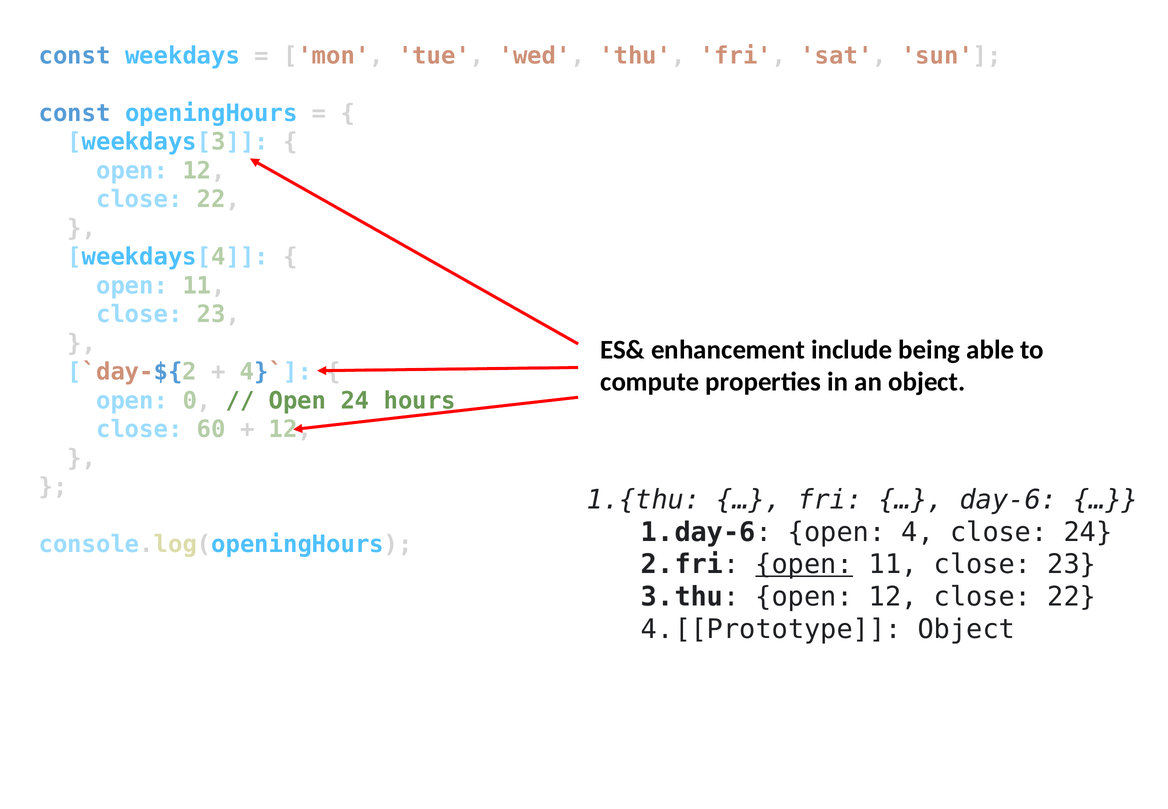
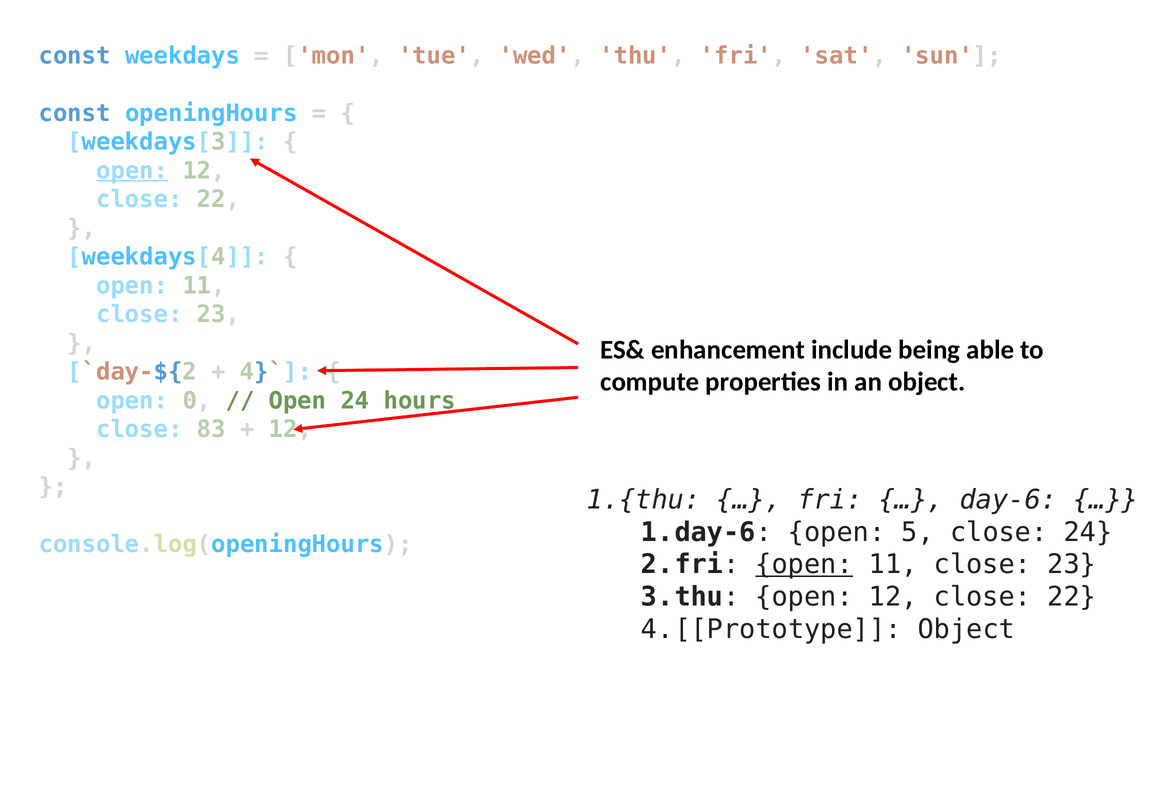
open at (132, 171) underline: none -> present
60: 60 -> 83
4: 4 -> 5
